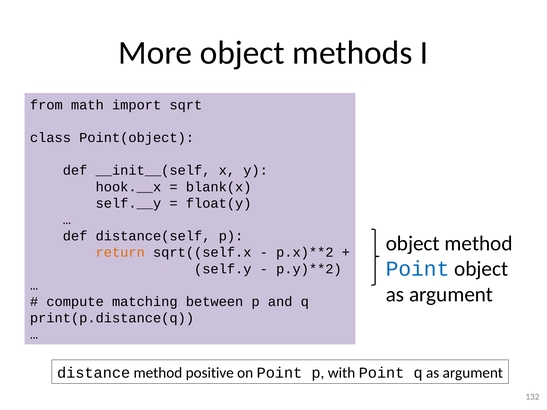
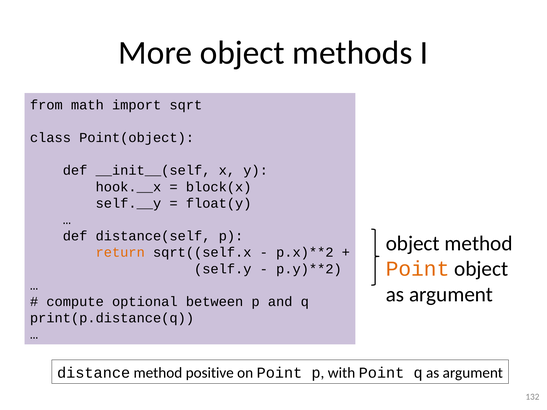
blank(x: blank(x -> block(x
Point at (418, 269) colour: blue -> orange
matching: matching -> optional
